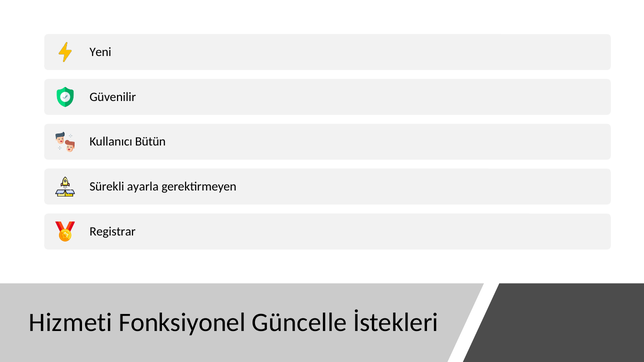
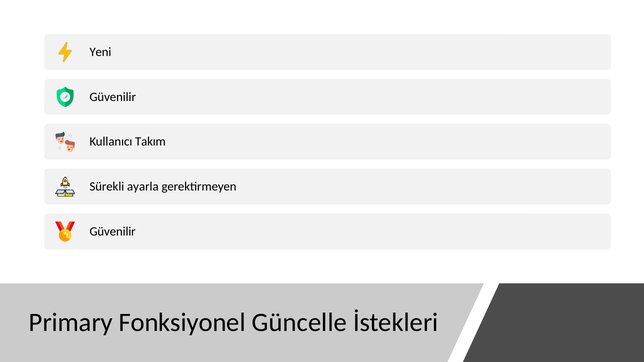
Bütün: Bütün -> Takım
Registrar at (113, 231): Registrar -> Güvenilir
Hizmeti: Hizmeti -> Primary
